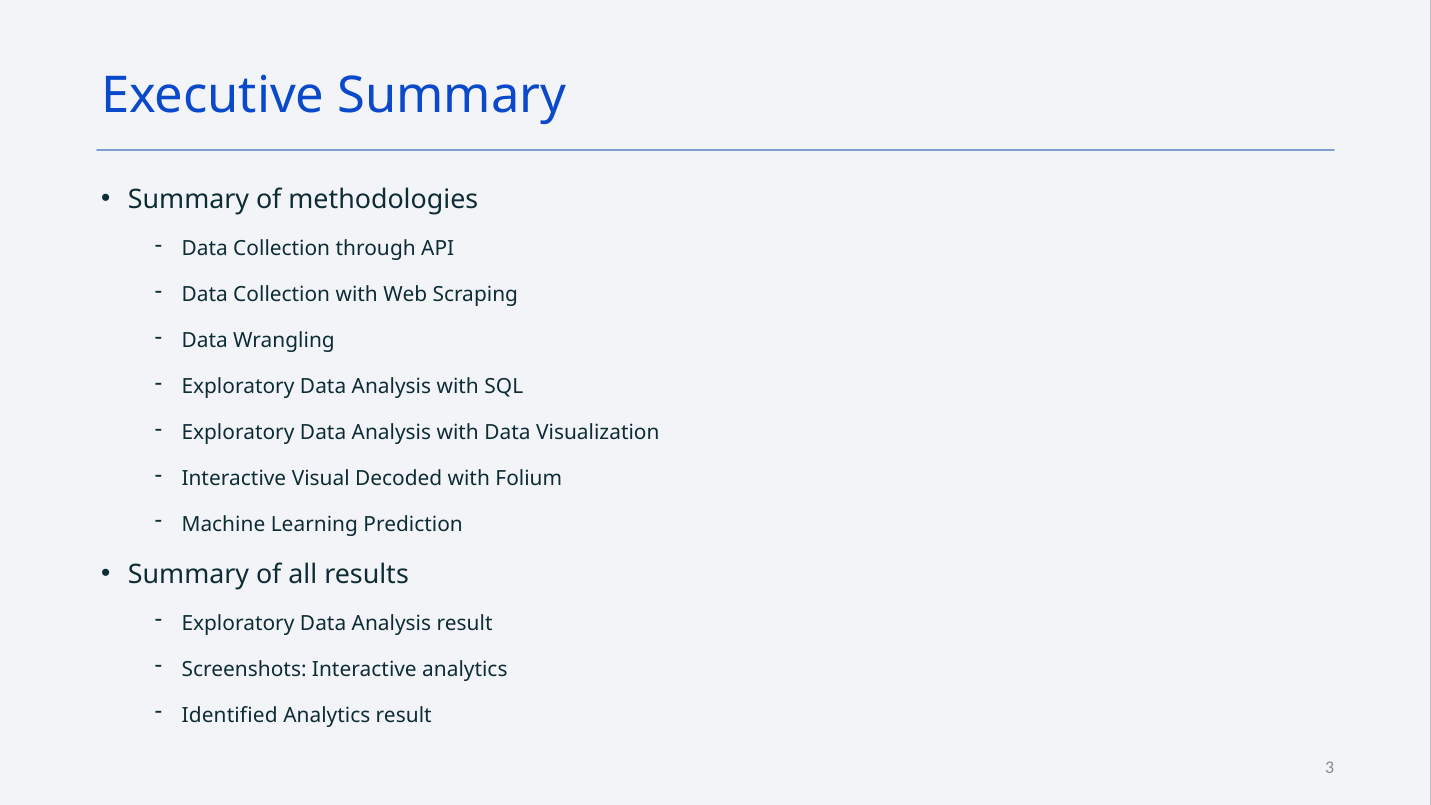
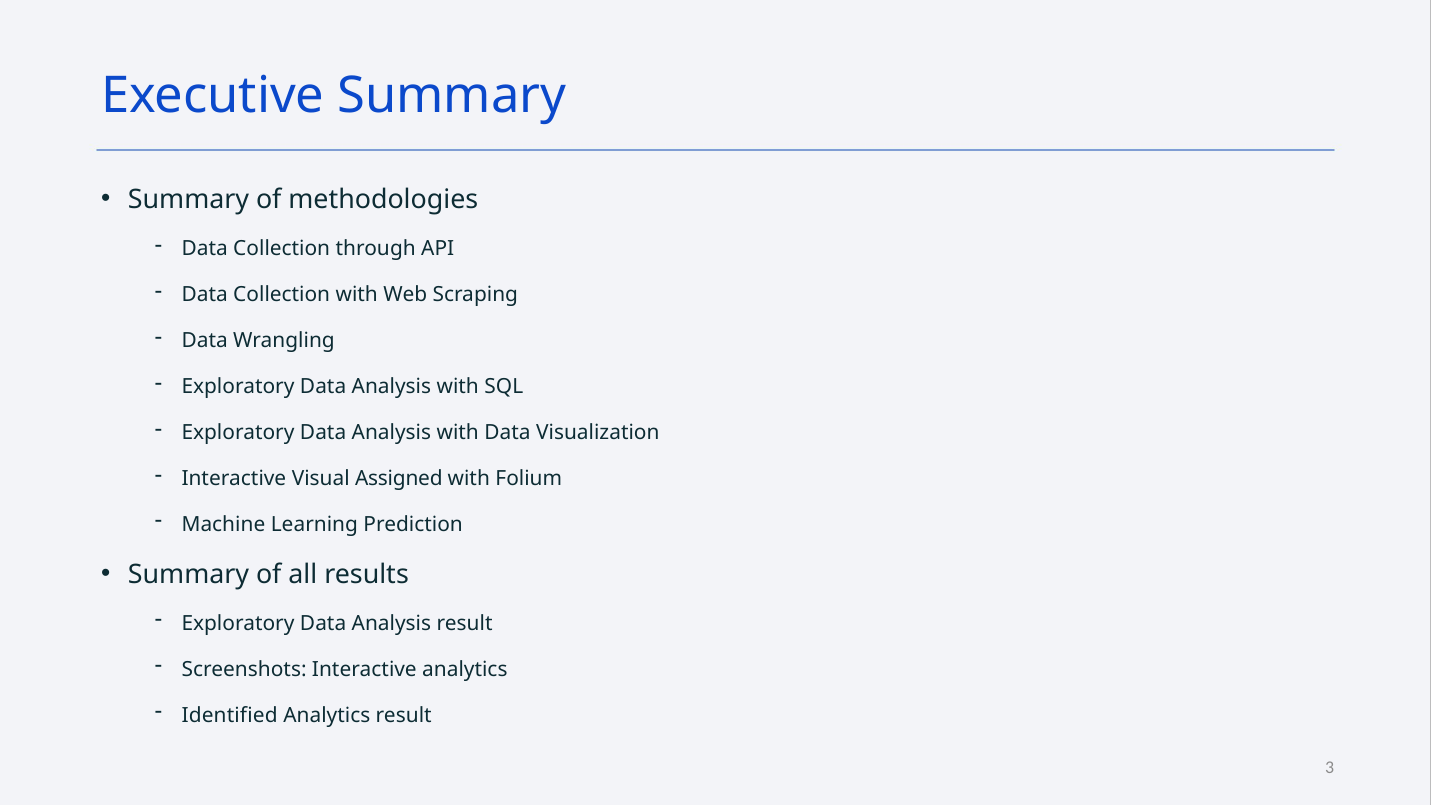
Decoded: Decoded -> Assigned
